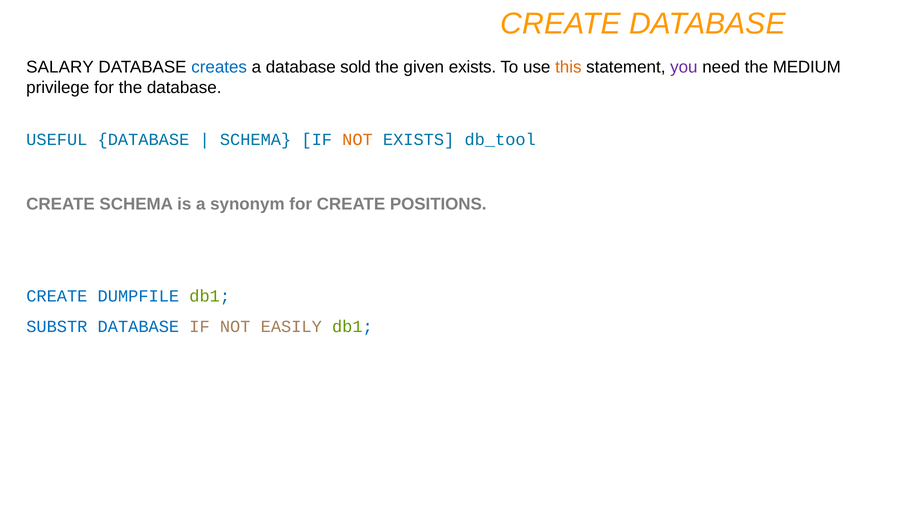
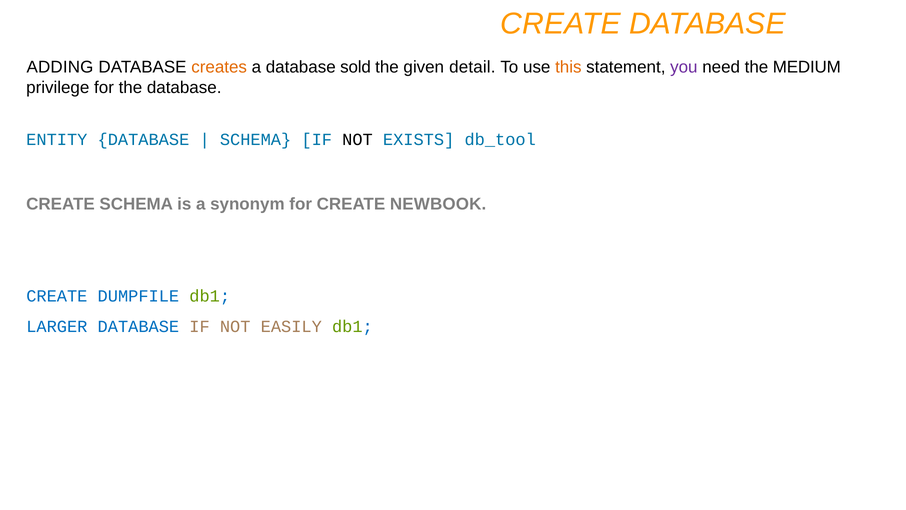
SALARY: SALARY -> ADDING
creates colour: blue -> orange
given exists: exists -> detail
USEFUL: USEFUL -> ENTITY
NOT at (357, 140) colour: orange -> black
POSITIONS: POSITIONS -> NEWBOOK
SUBSTR: SUBSTR -> LARGER
